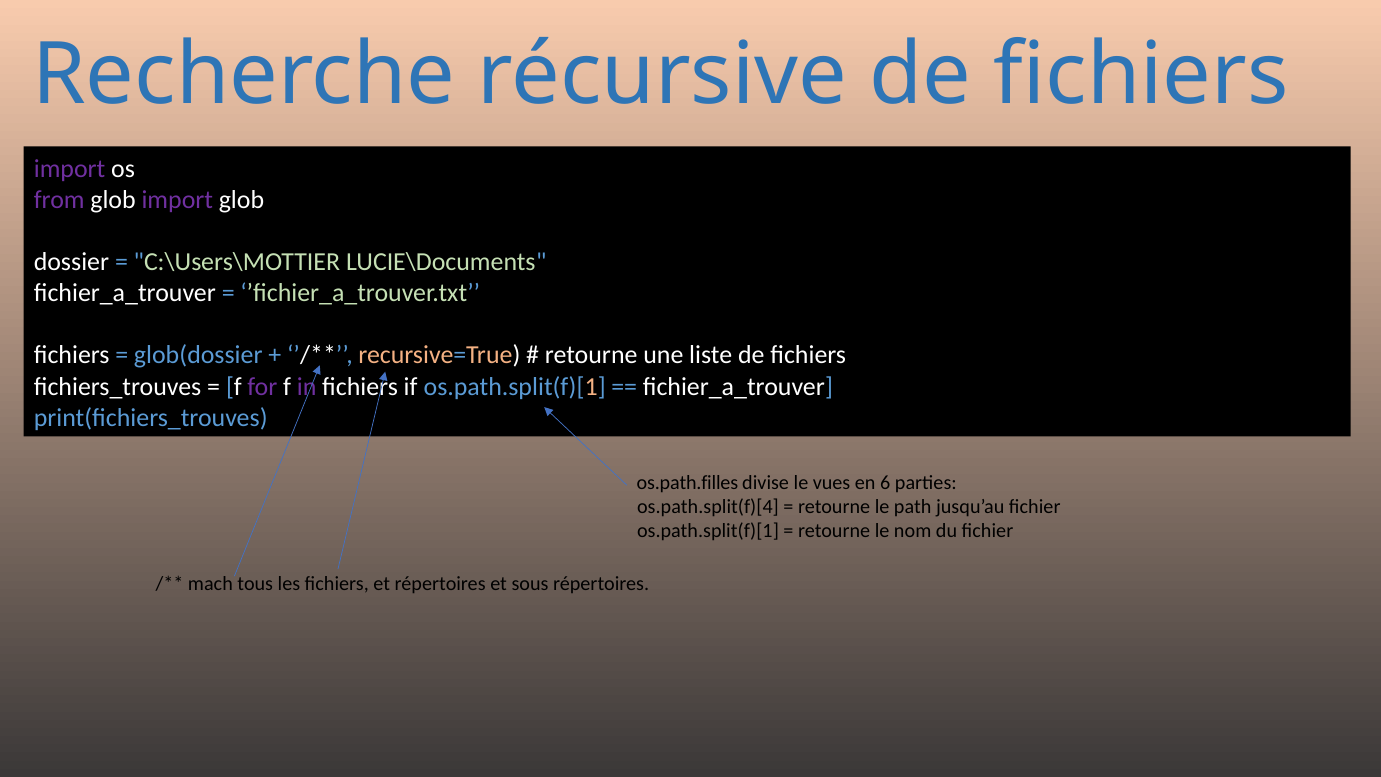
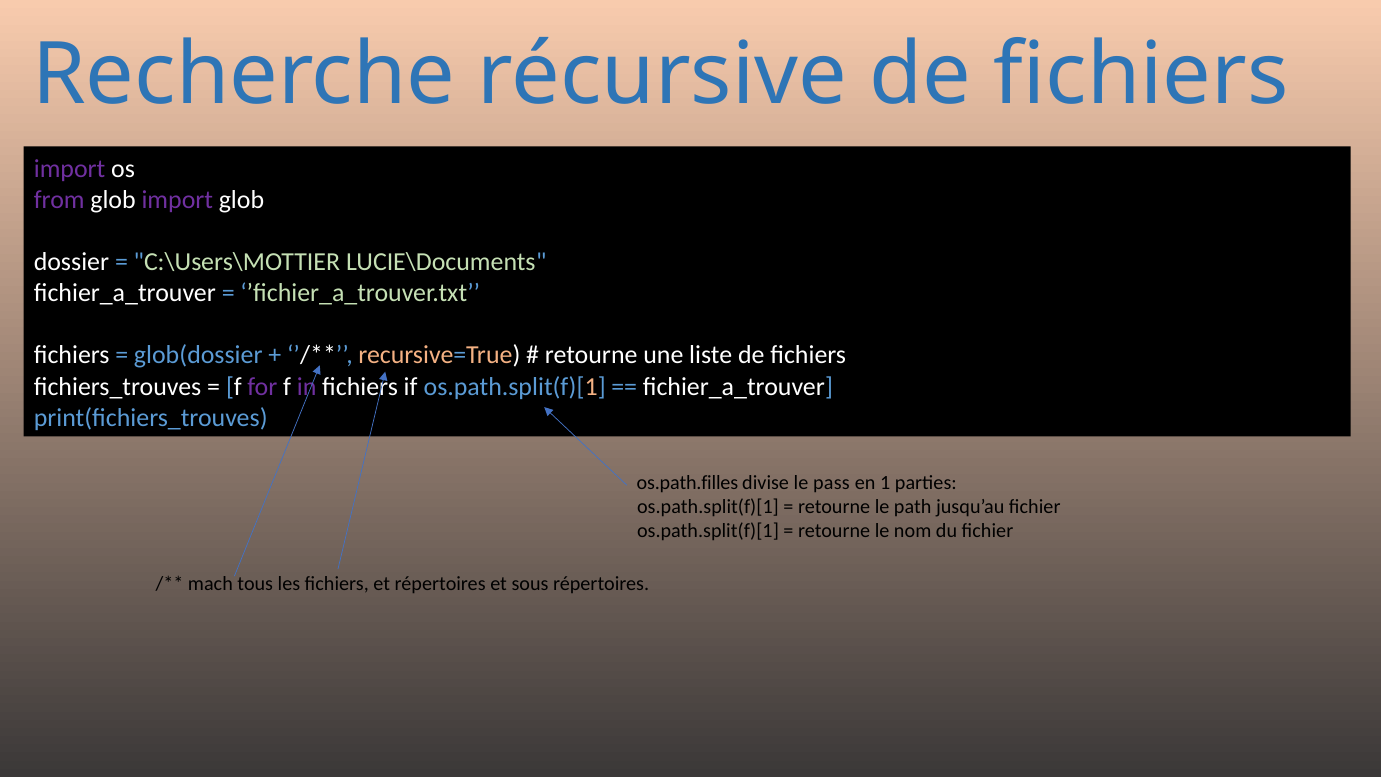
vues: vues -> pass
6: 6 -> 1
os.path.split(f)[4 at (708, 507): os.path.split(f)[4 -> os.path.split(f)[1
